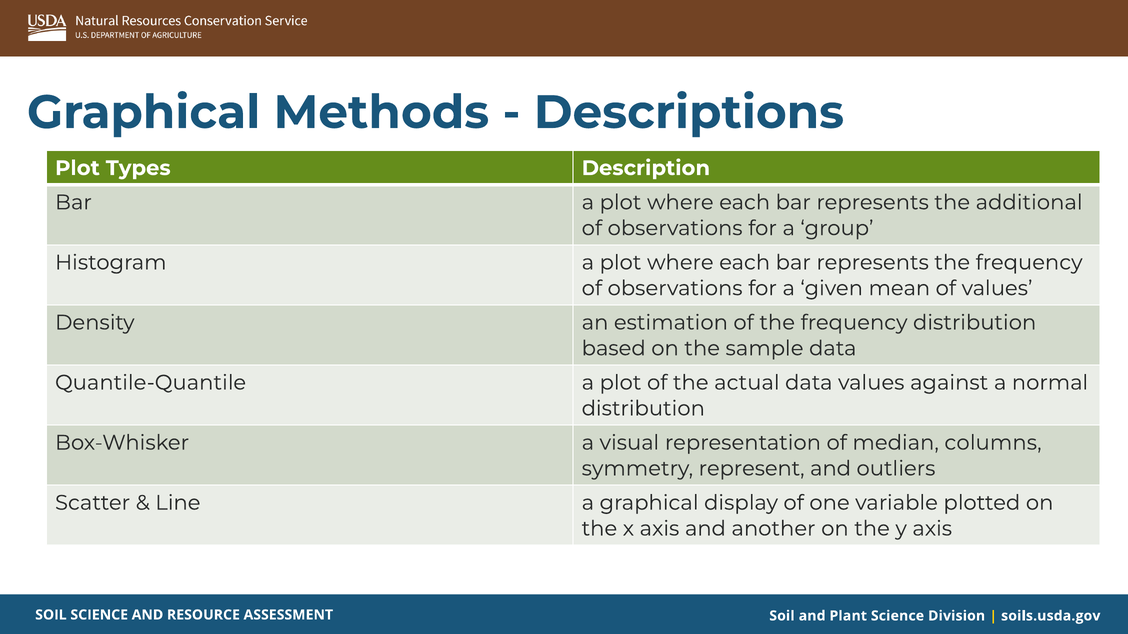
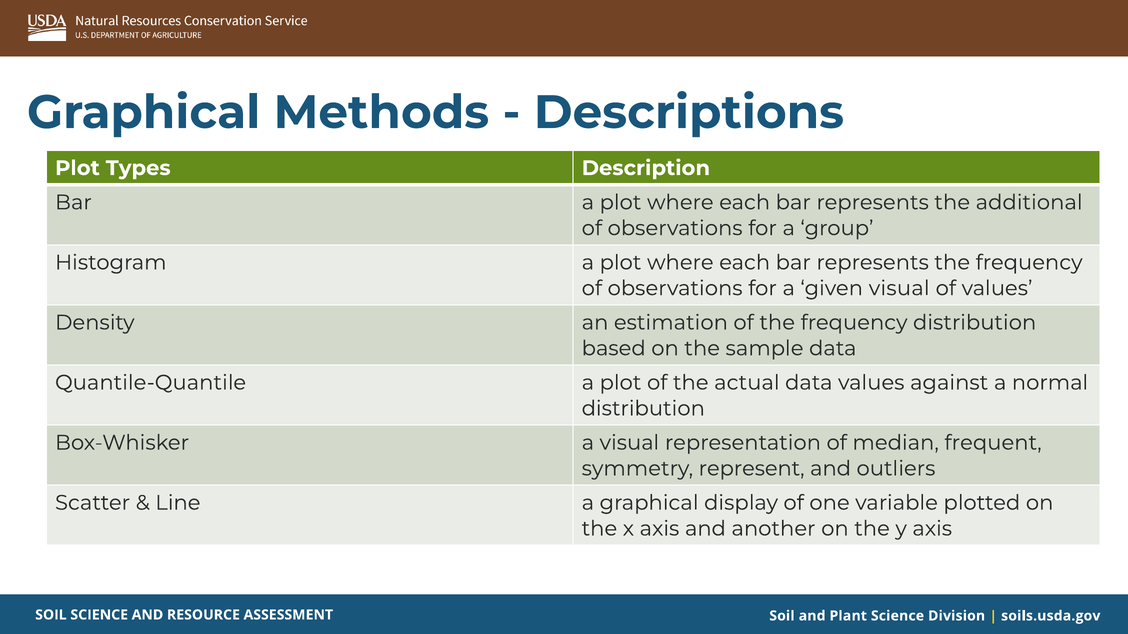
given mean: mean -> visual
columns: columns -> frequent
